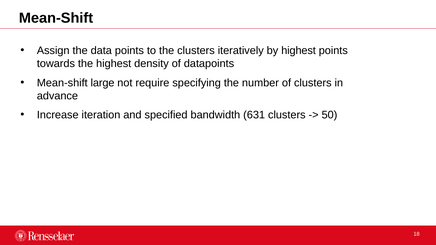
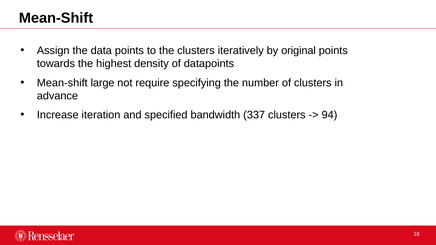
by highest: highest -> original
631: 631 -> 337
50: 50 -> 94
